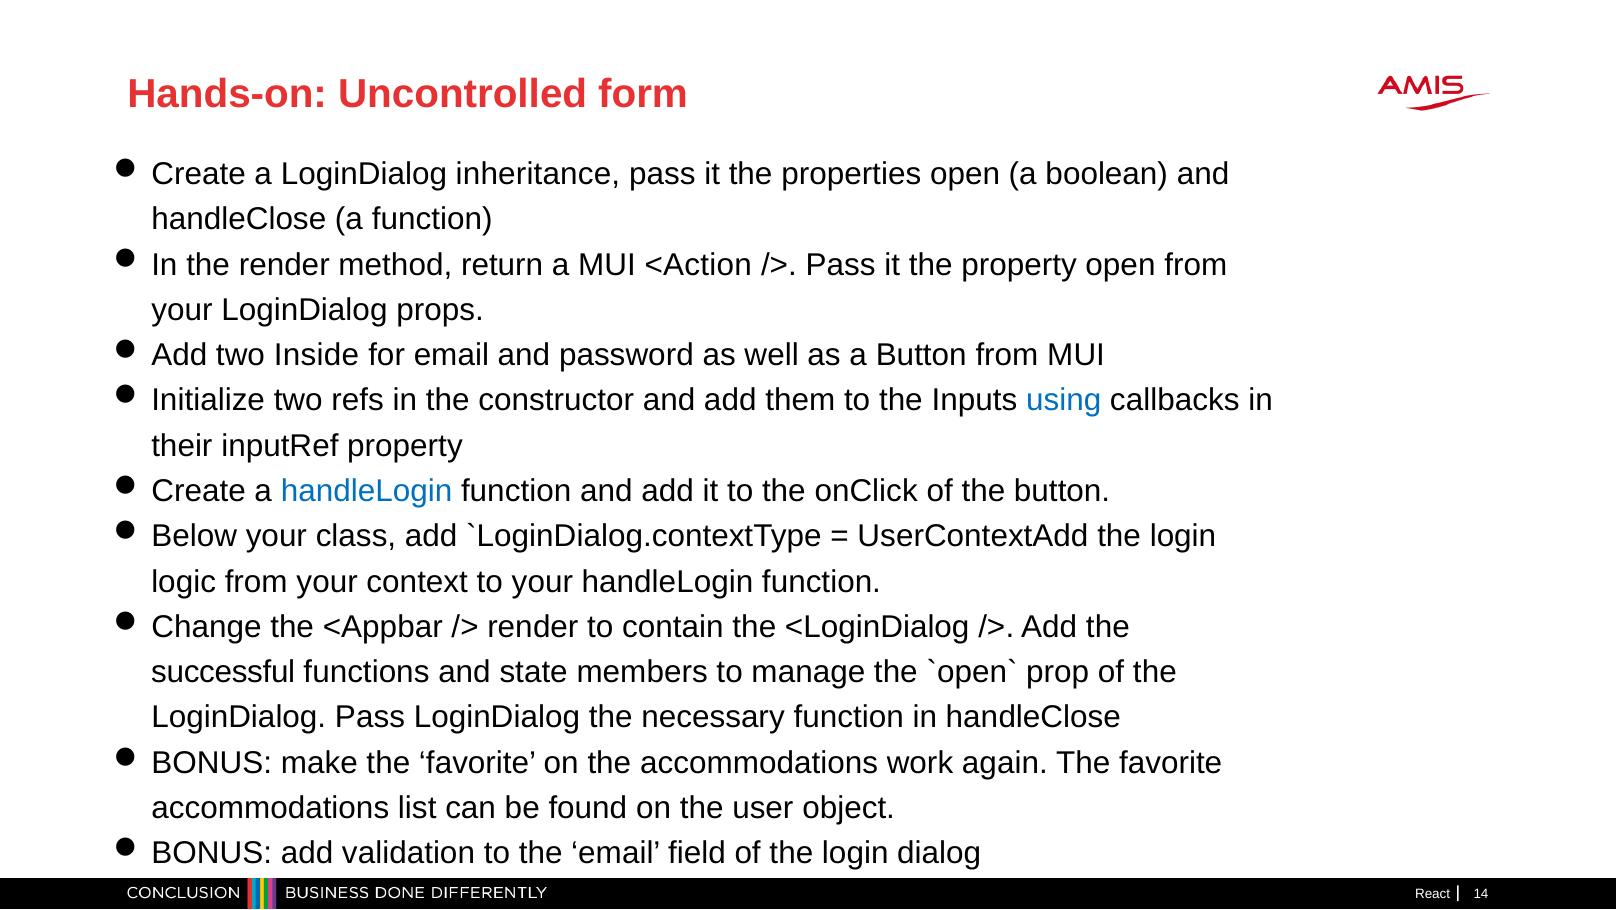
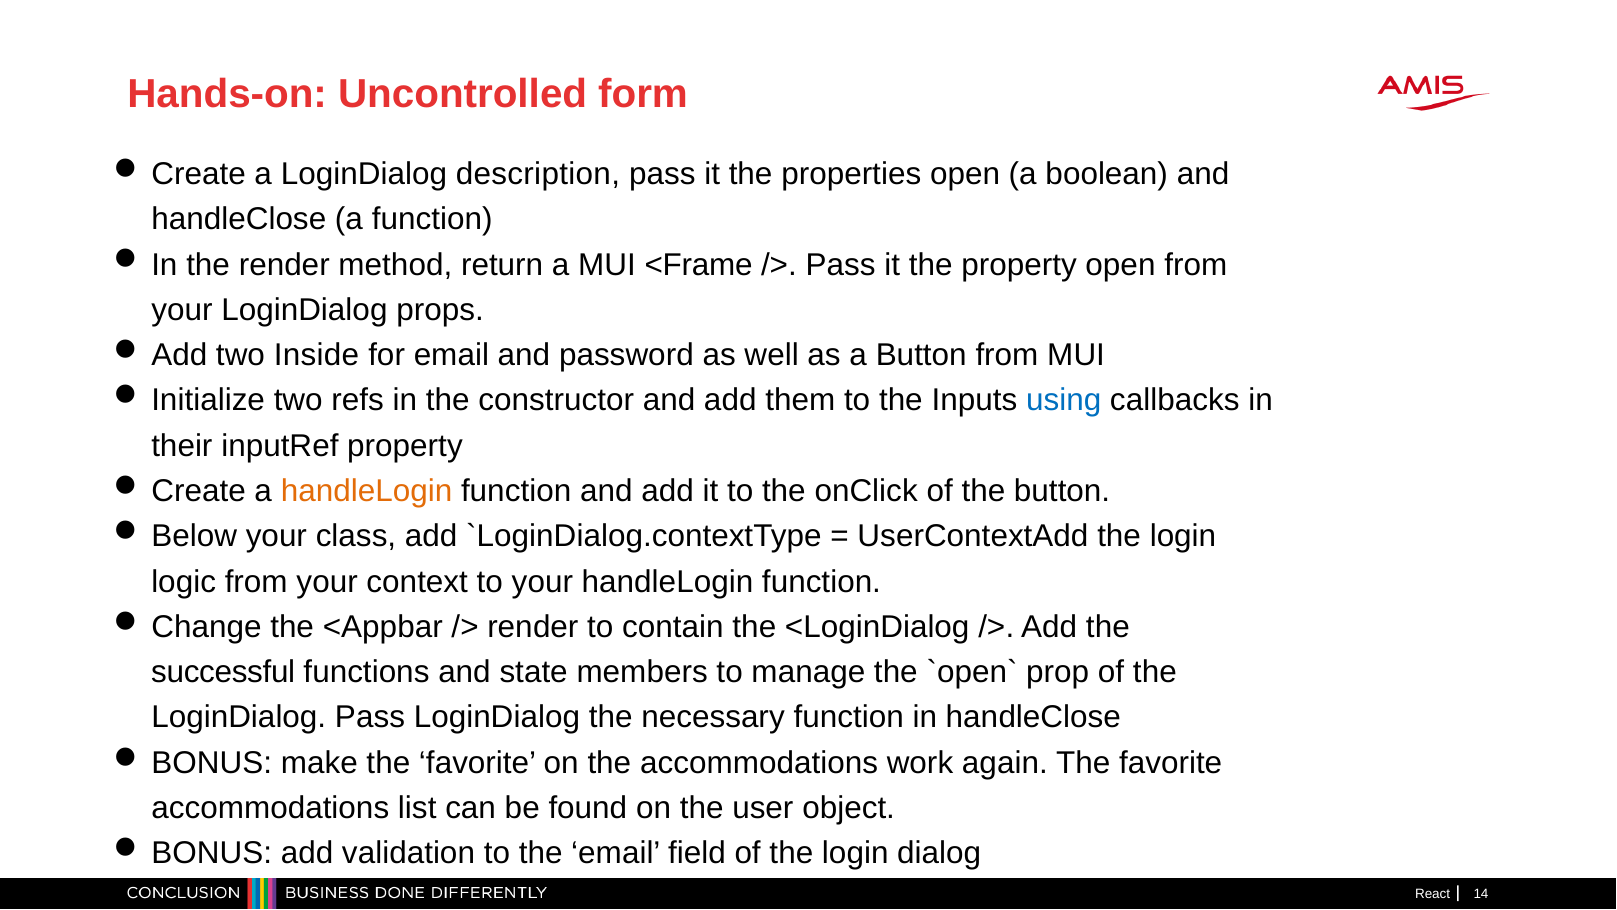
inheritance: inheritance -> description
<Action: <Action -> <Frame
handleLogin at (367, 491) colour: blue -> orange
